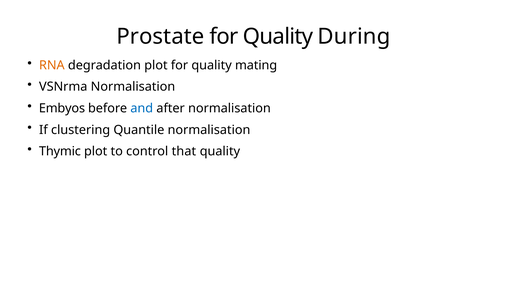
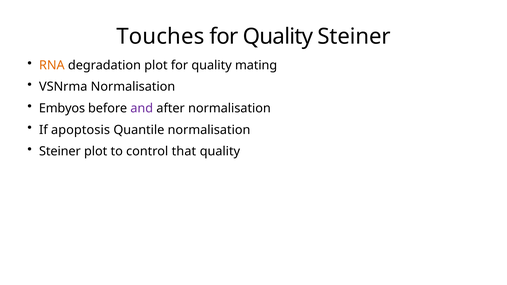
Prostate: Prostate -> Touches
Quality During: During -> Steiner
and colour: blue -> purple
clustering: clustering -> apoptosis
Thymic at (60, 152): Thymic -> Steiner
